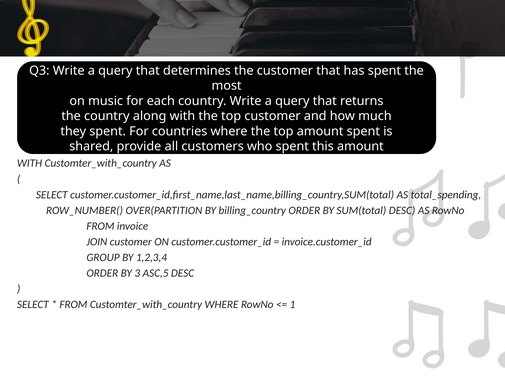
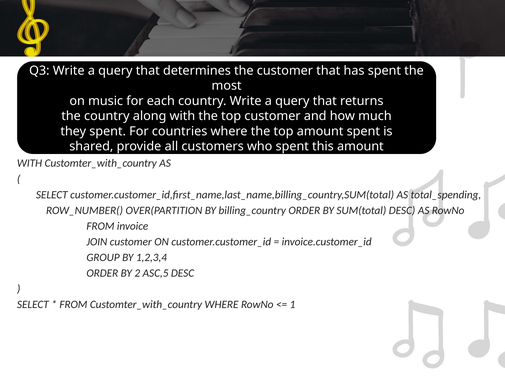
3: 3 -> 2
